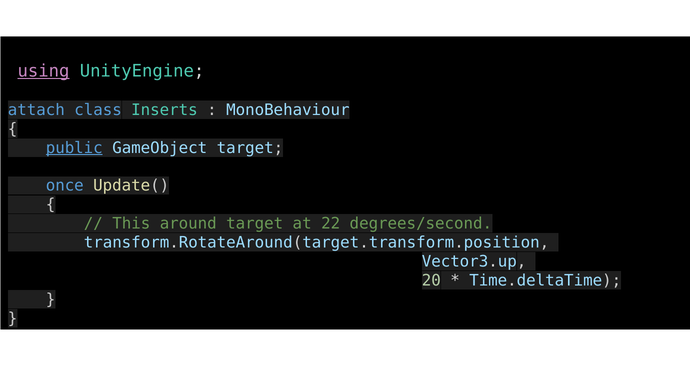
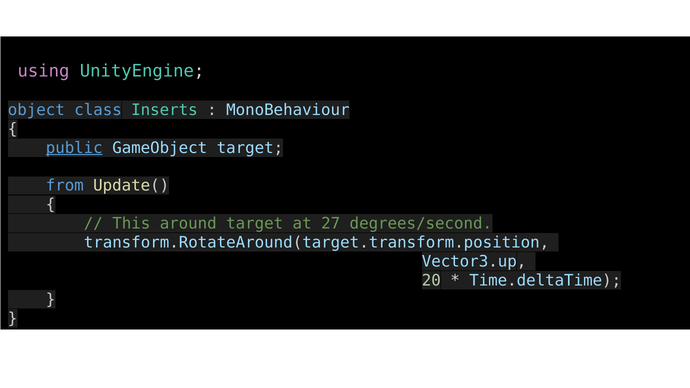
using underline: present -> none
attach: attach -> object
once: once -> from
22: 22 -> 27
